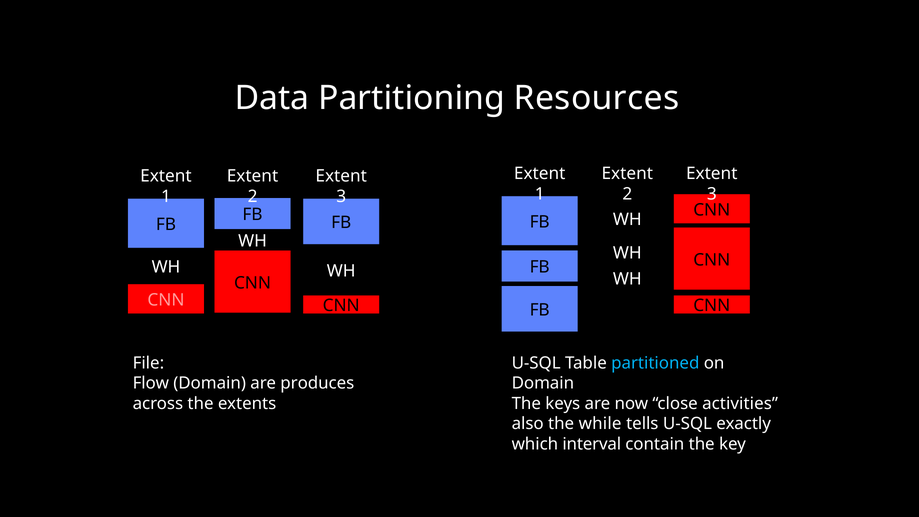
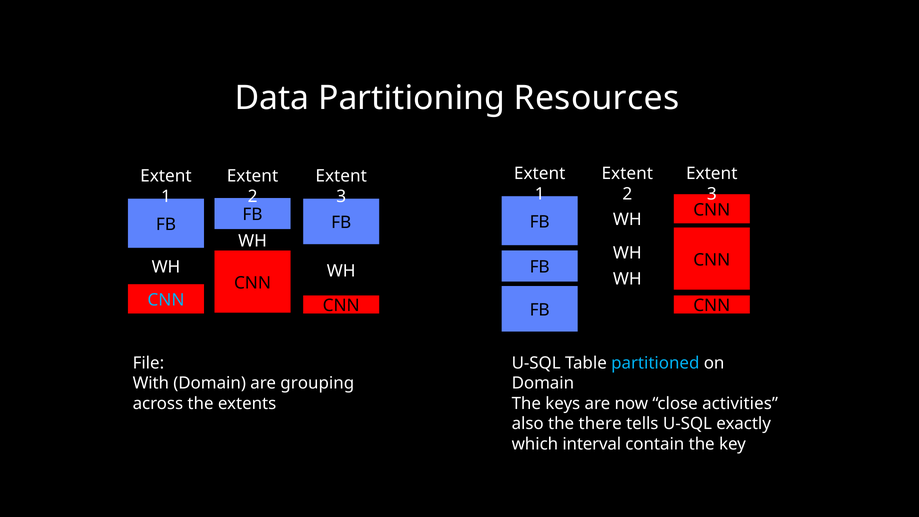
CNN at (166, 300) colour: pink -> light blue
Flow: Flow -> With
produces: produces -> grouping
while: while -> there
